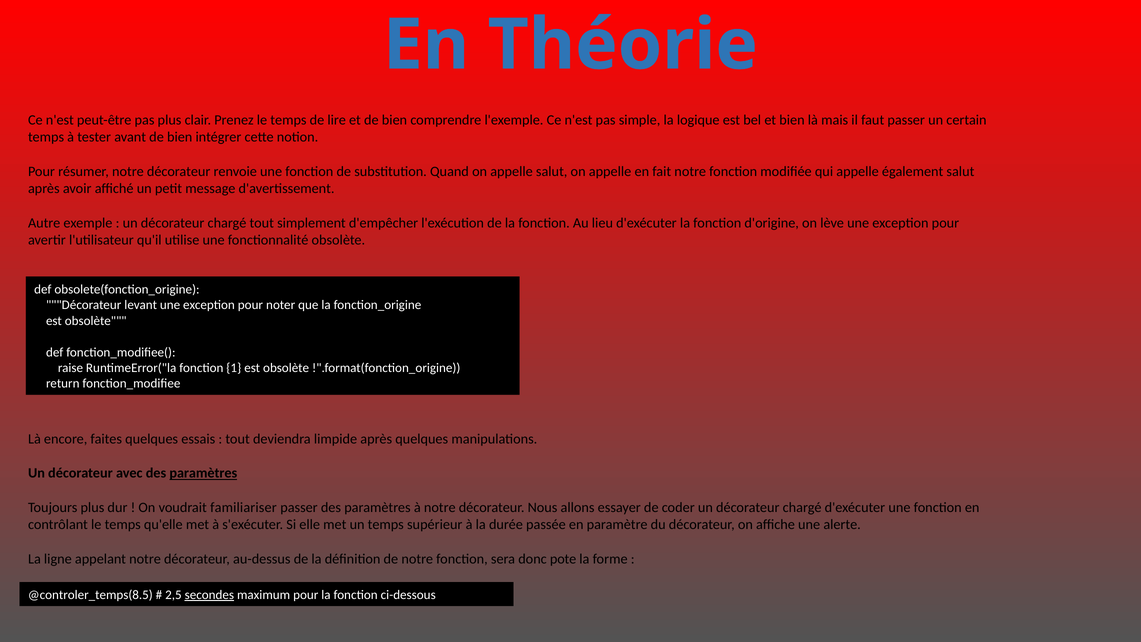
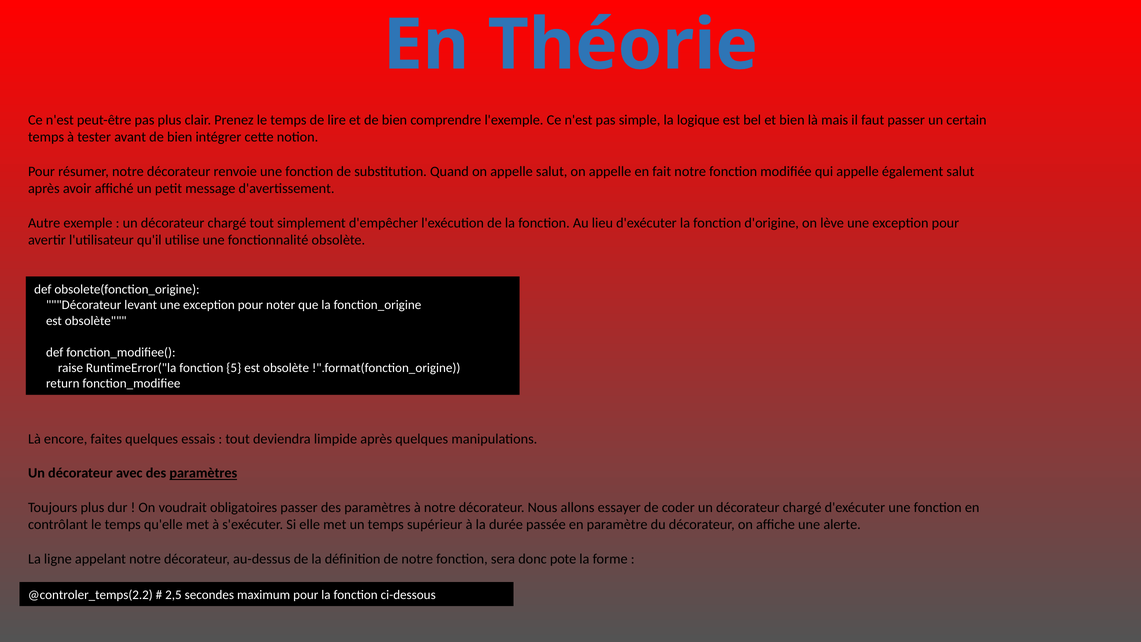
1: 1 -> 5
familiariser: familiariser -> obligatoires
@controler_temps(8.5: @controler_temps(8.5 -> @controler_temps(2.2
secondes underline: present -> none
